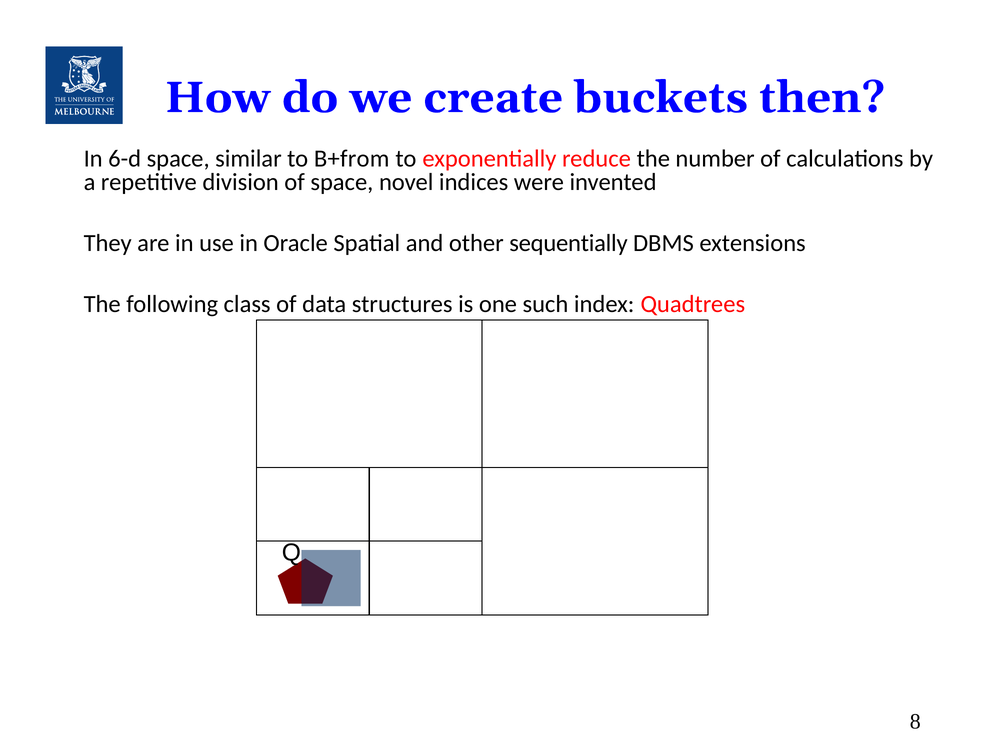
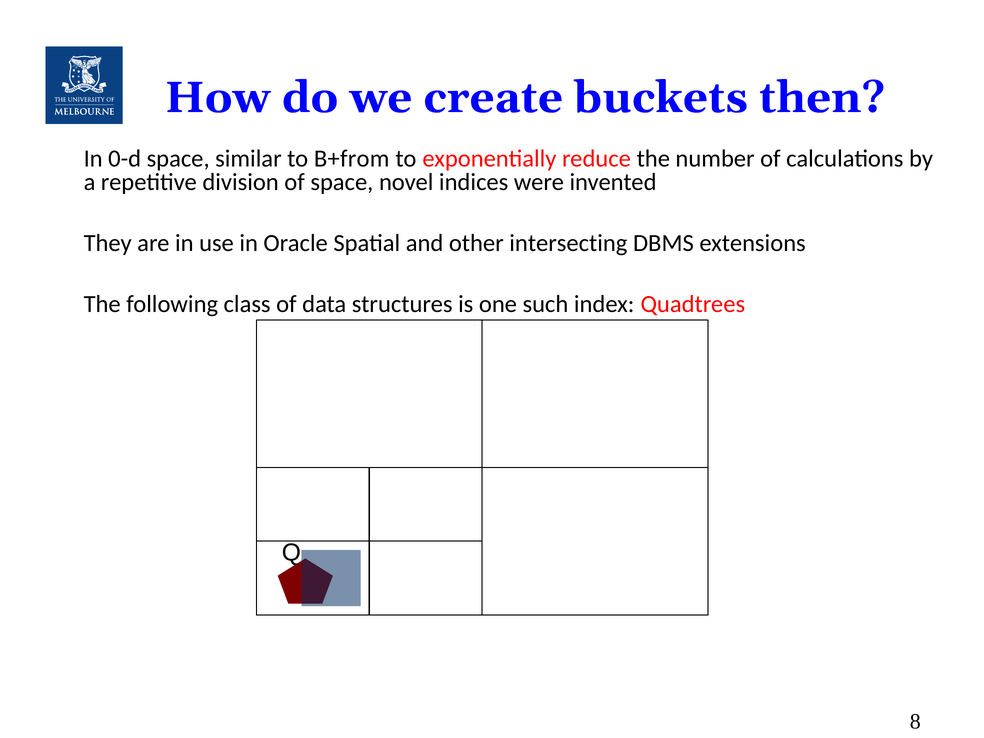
6-d: 6-d -> 0-d
sequentially: sequentially -> intersecting
